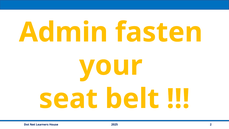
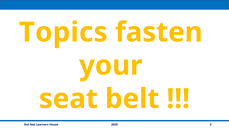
Admin: Admin -> Topics
